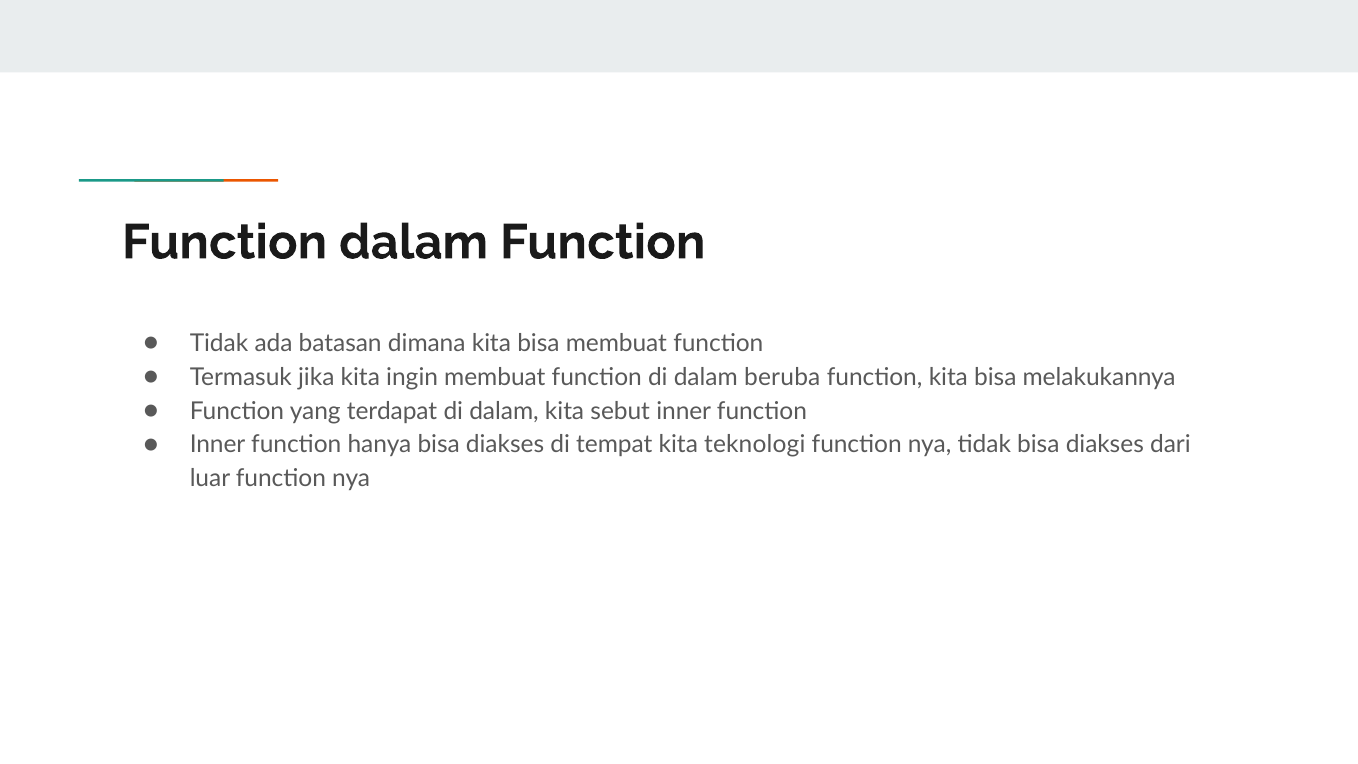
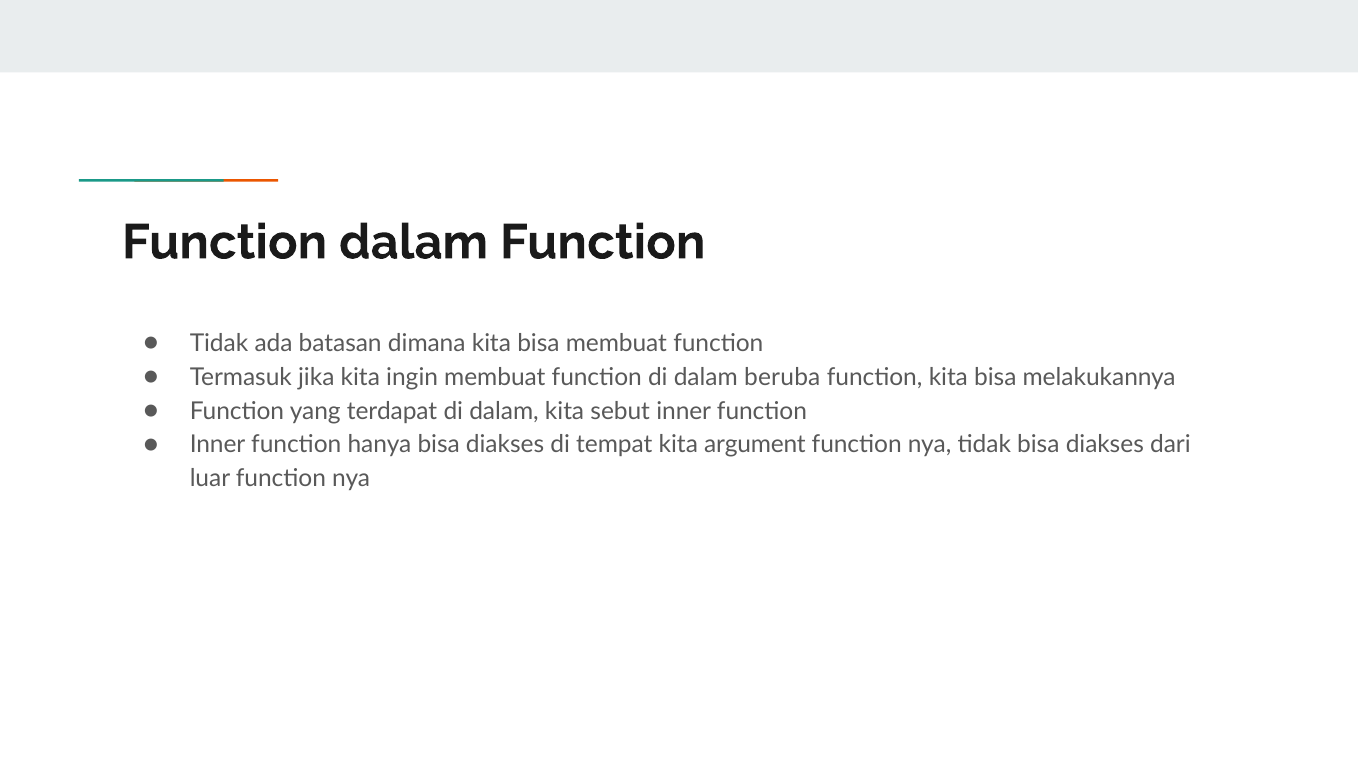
teknologi: teknologi -> argument
